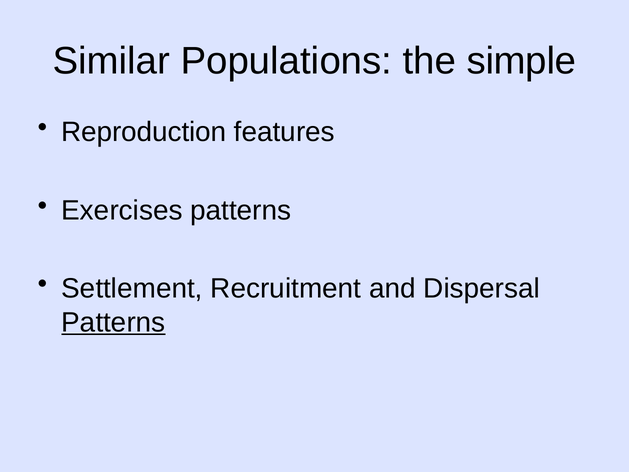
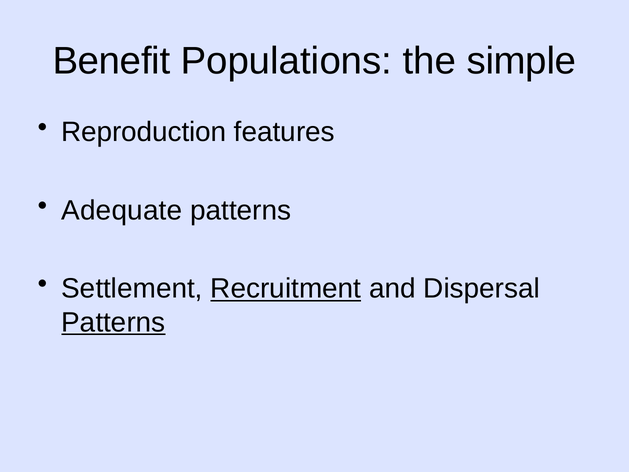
Similar: Similar -> Benefit
Exercises: Exercises -> Adequate
Recruitment underline: none -> present
